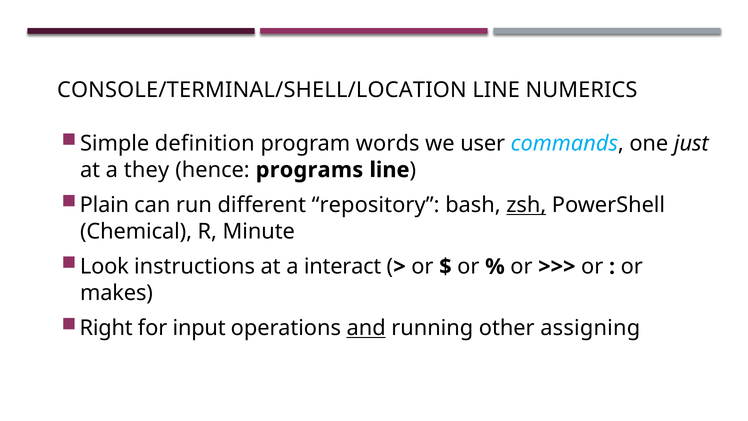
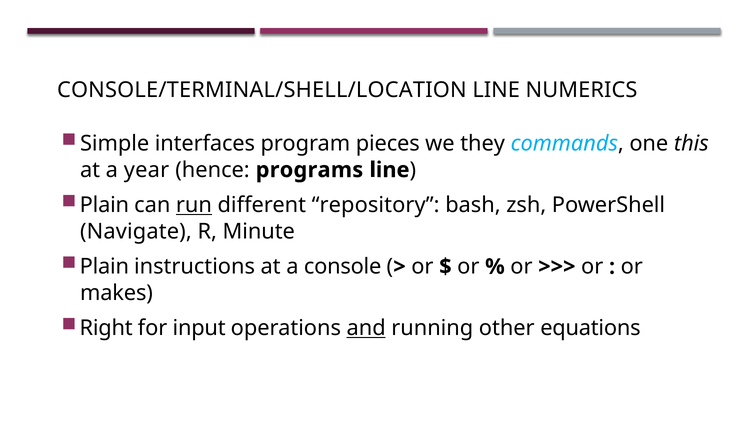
definition: definition -> interfaces
words: words -> pieces
user: user -> they
just: just -> this
they: they -> year
run underline: none -> present
zsh underline: present -> none
Chemical: Chemical -> Navigate
Look at (104, 267): Look -> Plain
interact: interact -> console
assigning: assigning -> equations
